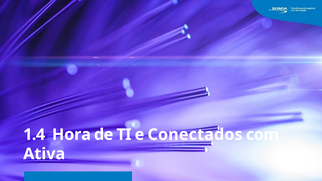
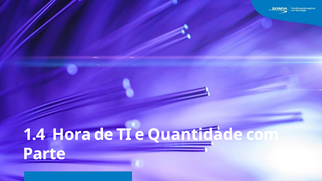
Conectados: Conectados -> Quantidade
Ativa: Ativa -> Parte
